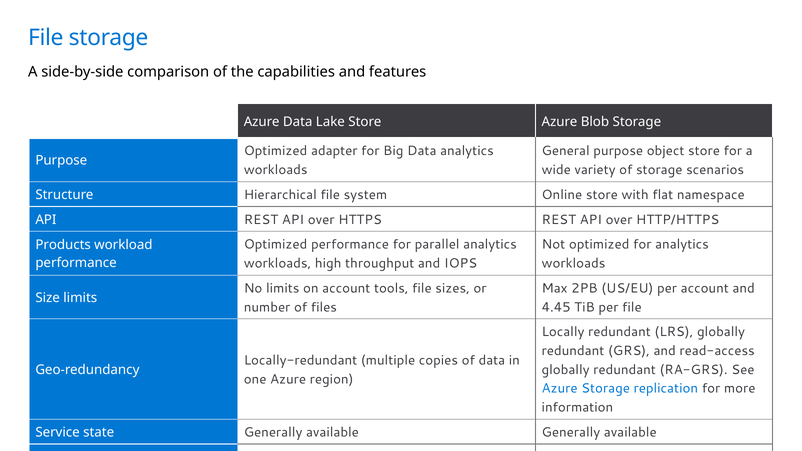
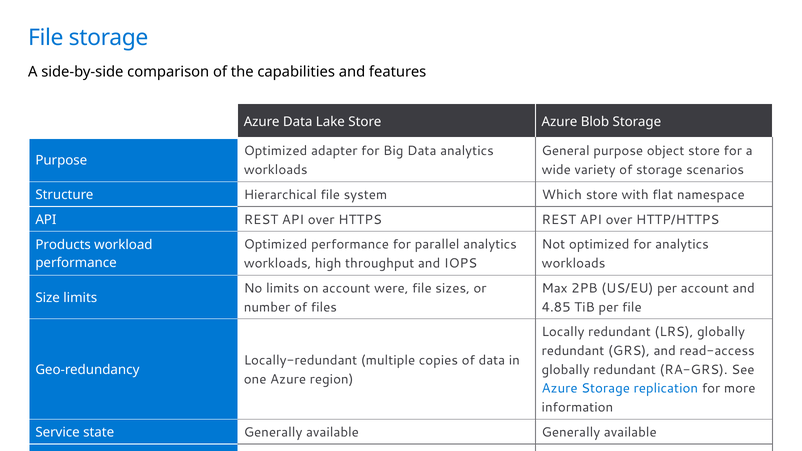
Online: Online -> Which
tools: tools -> were
4.45: 4.45 -> 4.85
